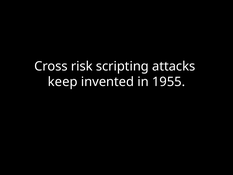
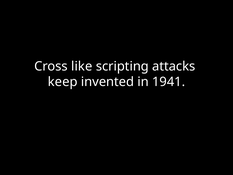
risk: risk -> like
1955: 1955 -> 1941
